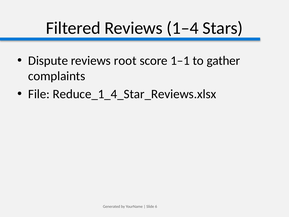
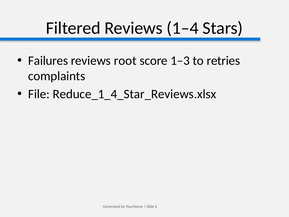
Dispute: Dispute -> Failures
1–1: 1–1 -> 1–3
gather: gather -> retries
